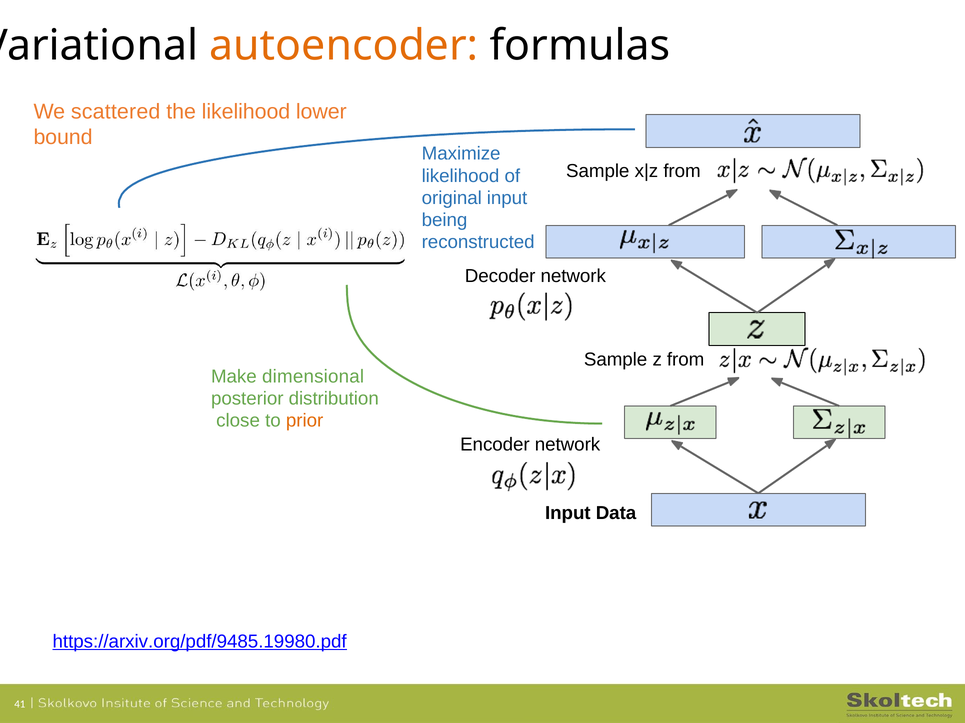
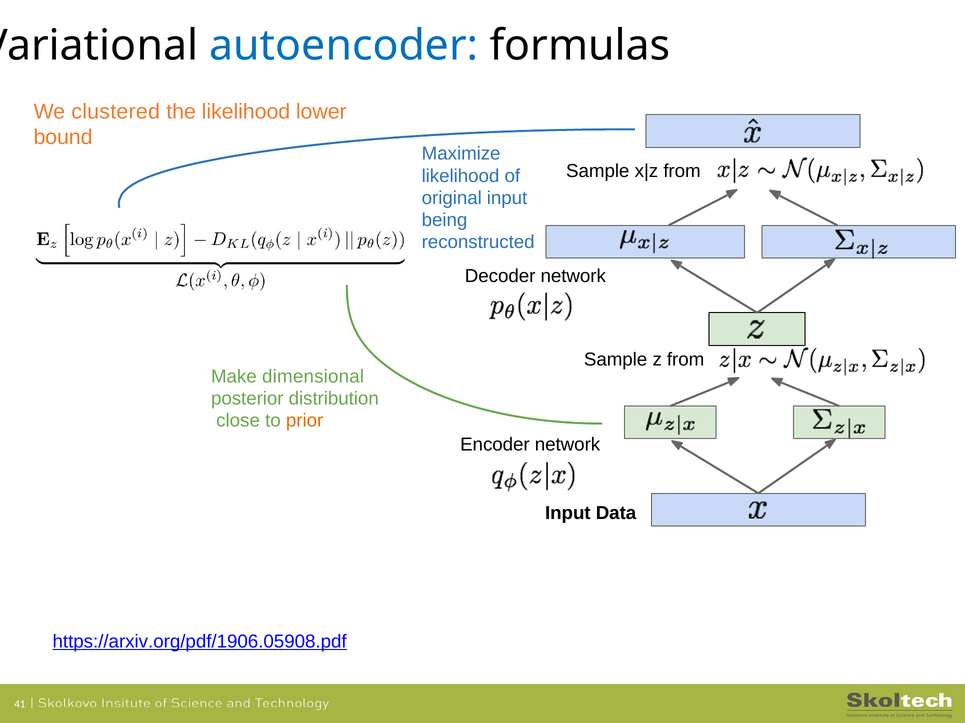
autoencoder colour: orange -> blue
scattered: scattered -> clustered
https://arxiv.org/pdf/9485.19980.pdf: https://arxiv.org/pdf/9485.19980.pdf -> https://arxiv.org/pdf/1906.05908.pdf
